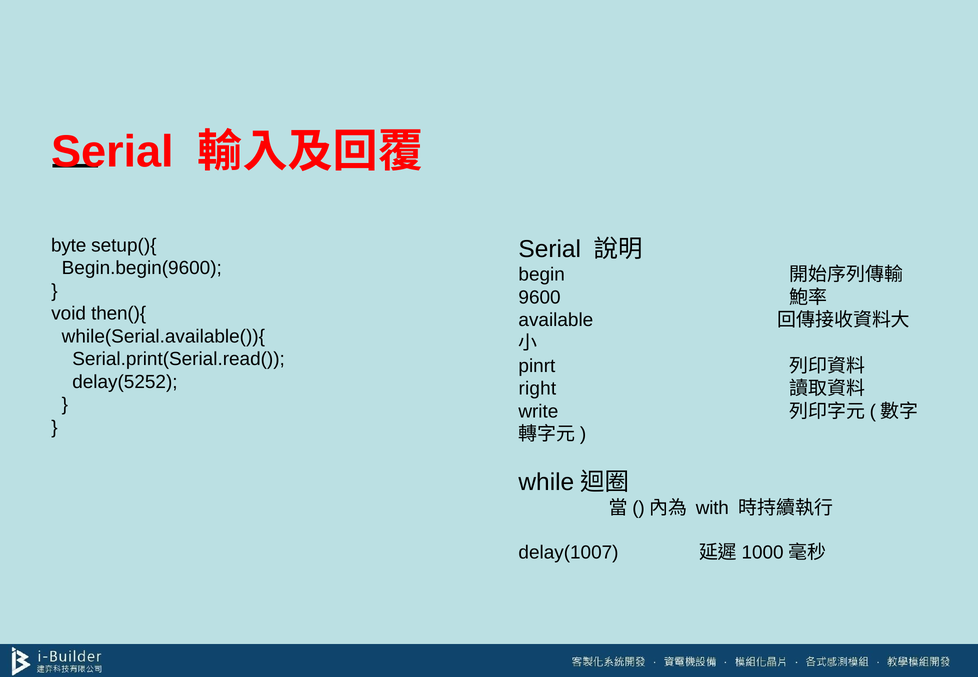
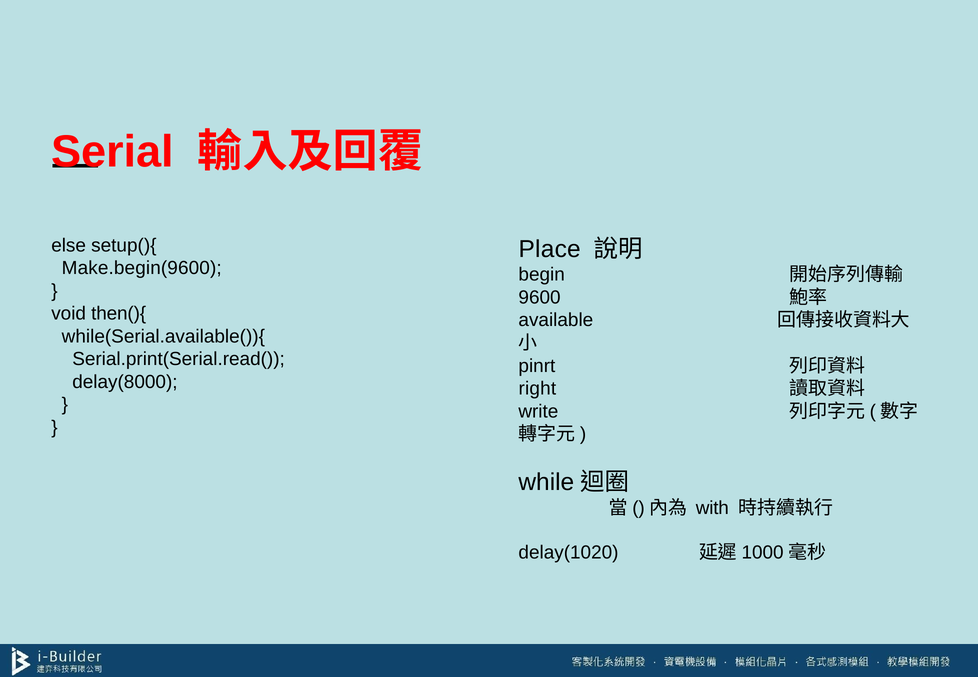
byte: byte -> else
Serial at (550, 249): Serial -> Place
Begin.begin(9600: Begin.begin(9600 -> Make.begin(9600
delay(5252: delay(5252 -> delay(8000
delay(1007: delay(1007 -> delay(1020
